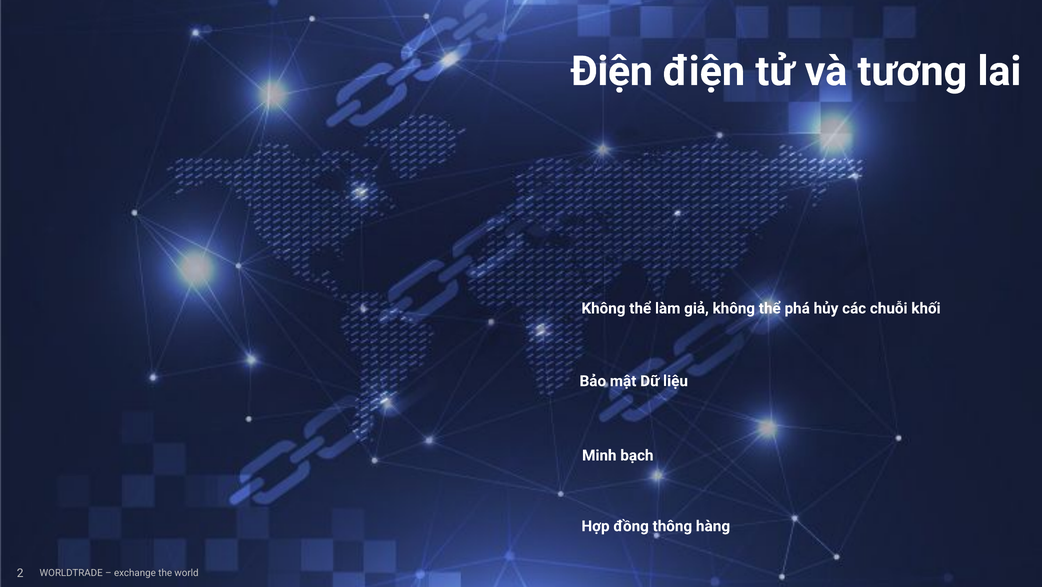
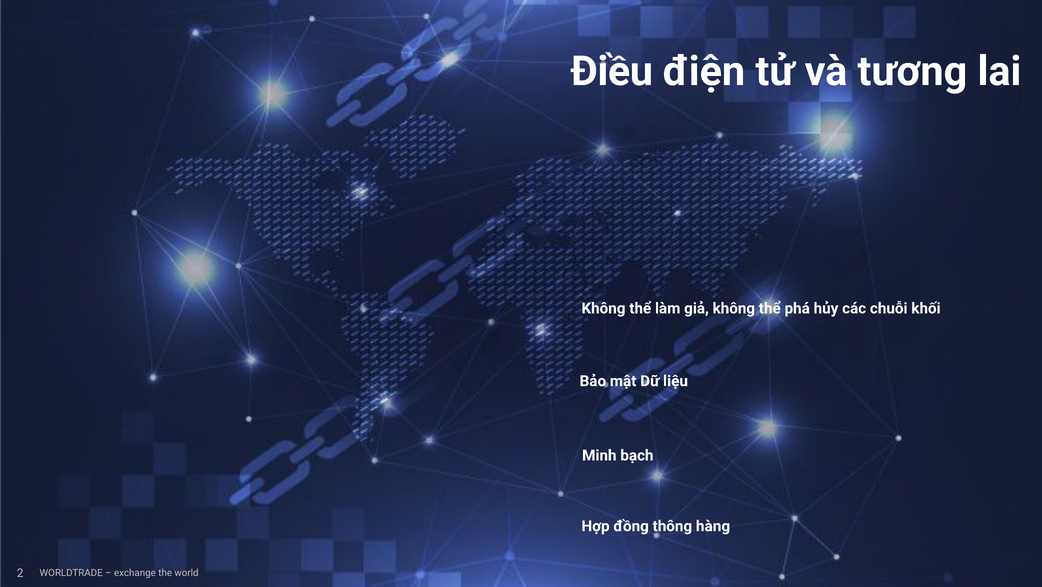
Điện at (612, 71): Điện -> Điều
